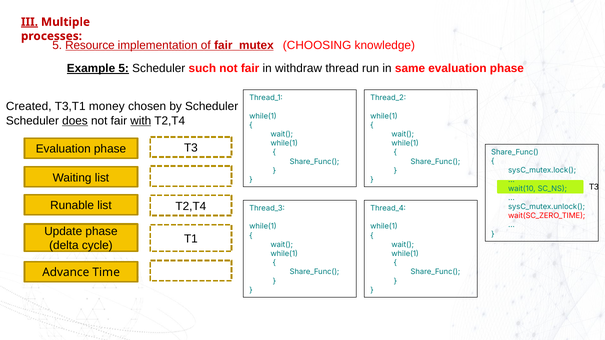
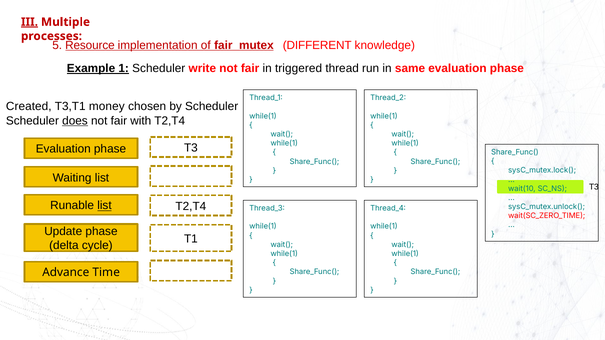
CHOOSING: CHOOSING -> DIFFERENT
Example 5: 5 -> 1
such: such -> write
withdraw: withdraw -> triggered
with underline: present -> none
list at (104, 206) underline: none -> present
